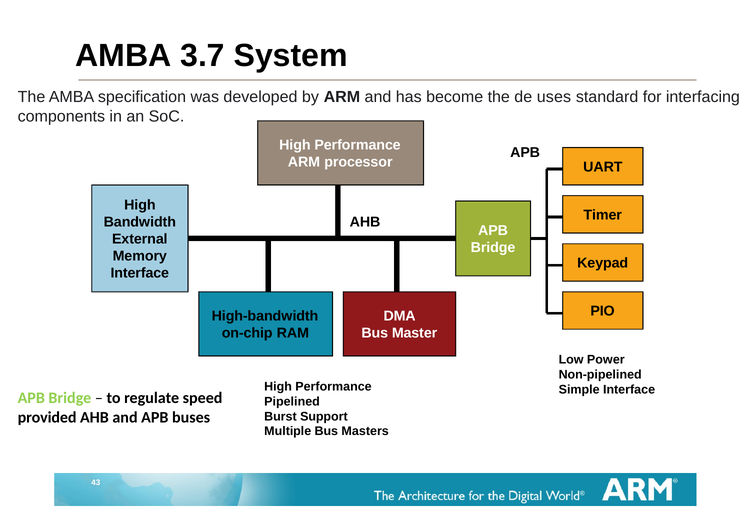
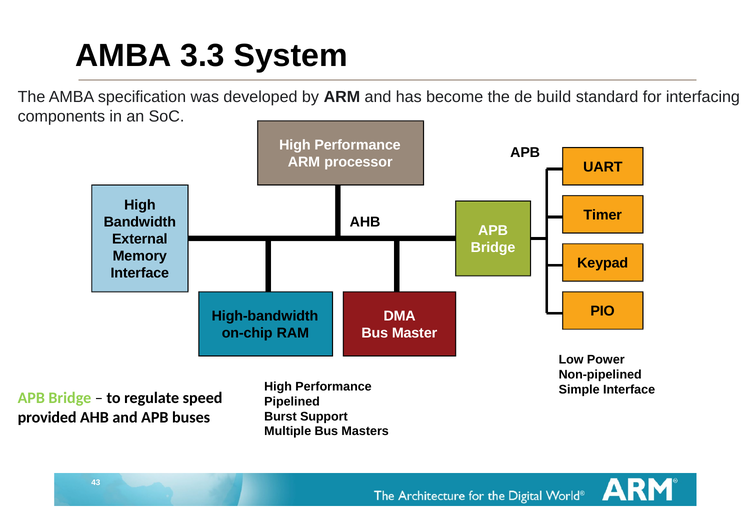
3.7: 3.7 -> 3.3
uses: uses -> build
